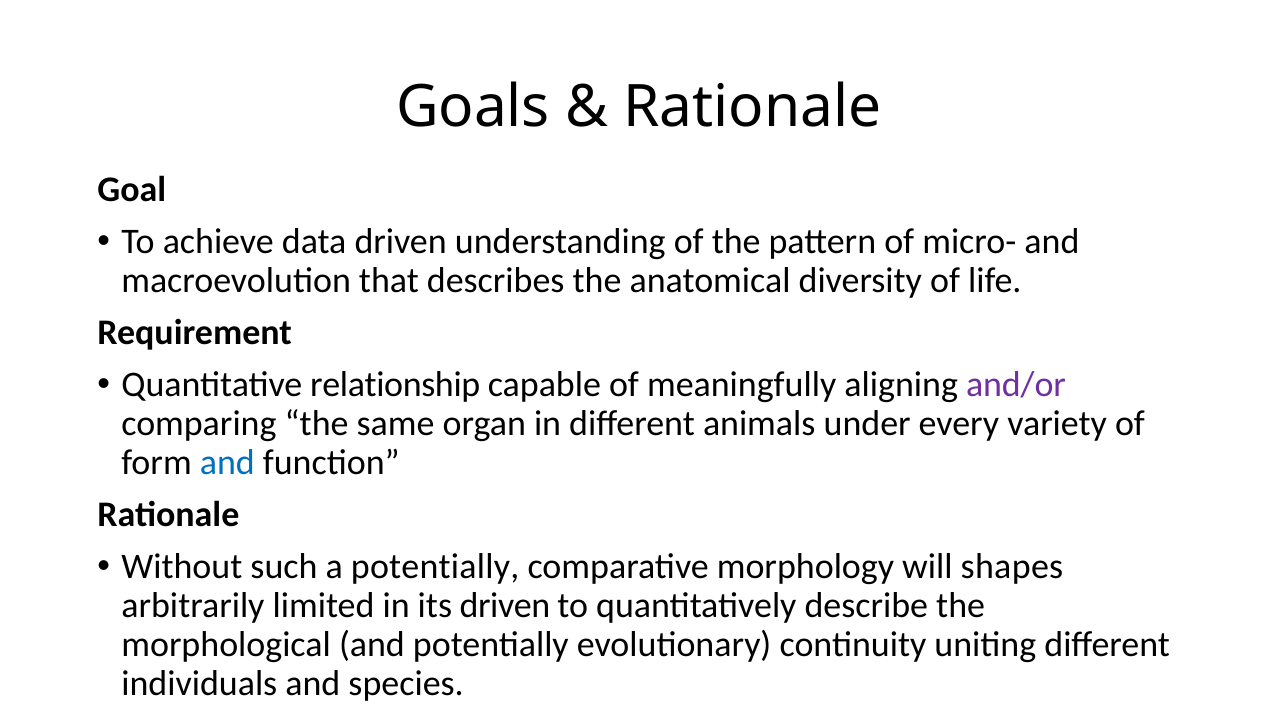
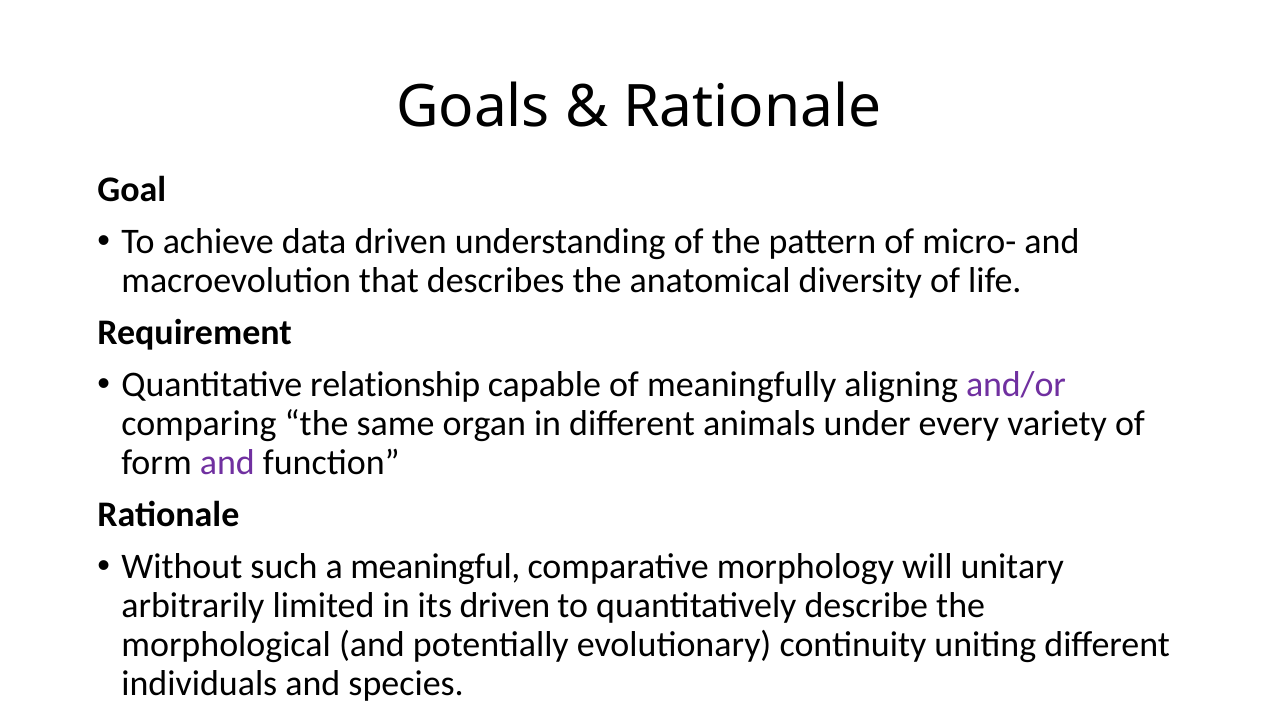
and at (227, 462) colour: blue -> purple
a potentially: potentially -> meaningful
shapes: shapes -> unitary
